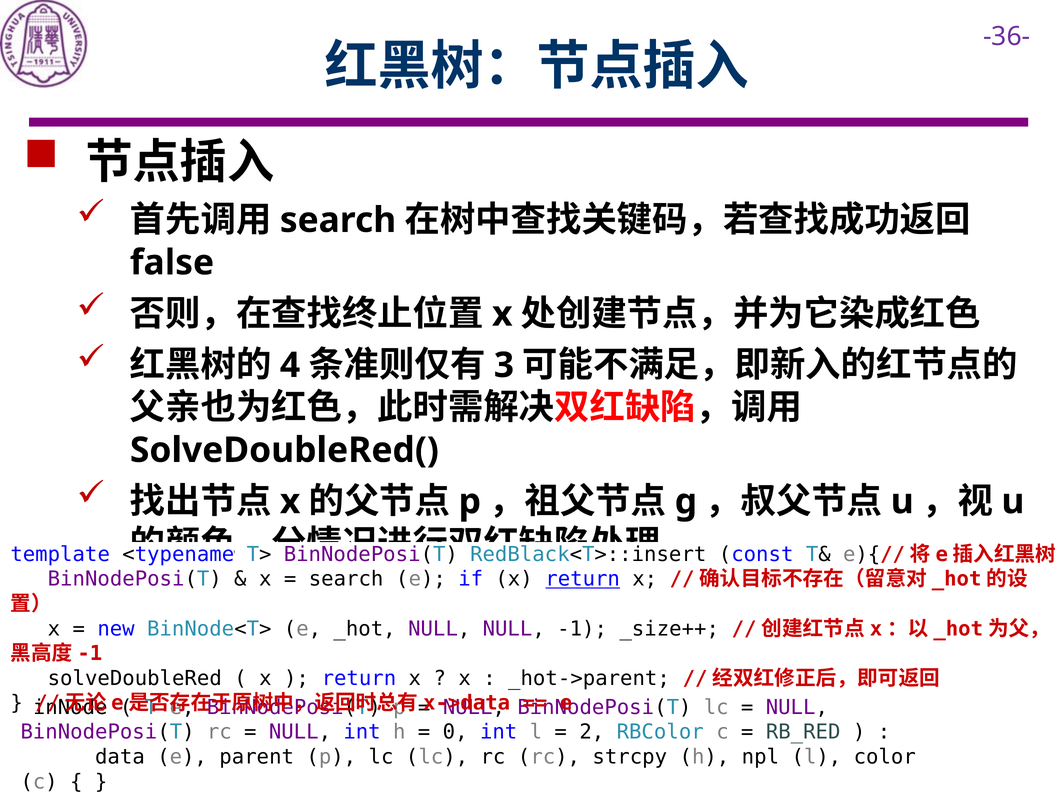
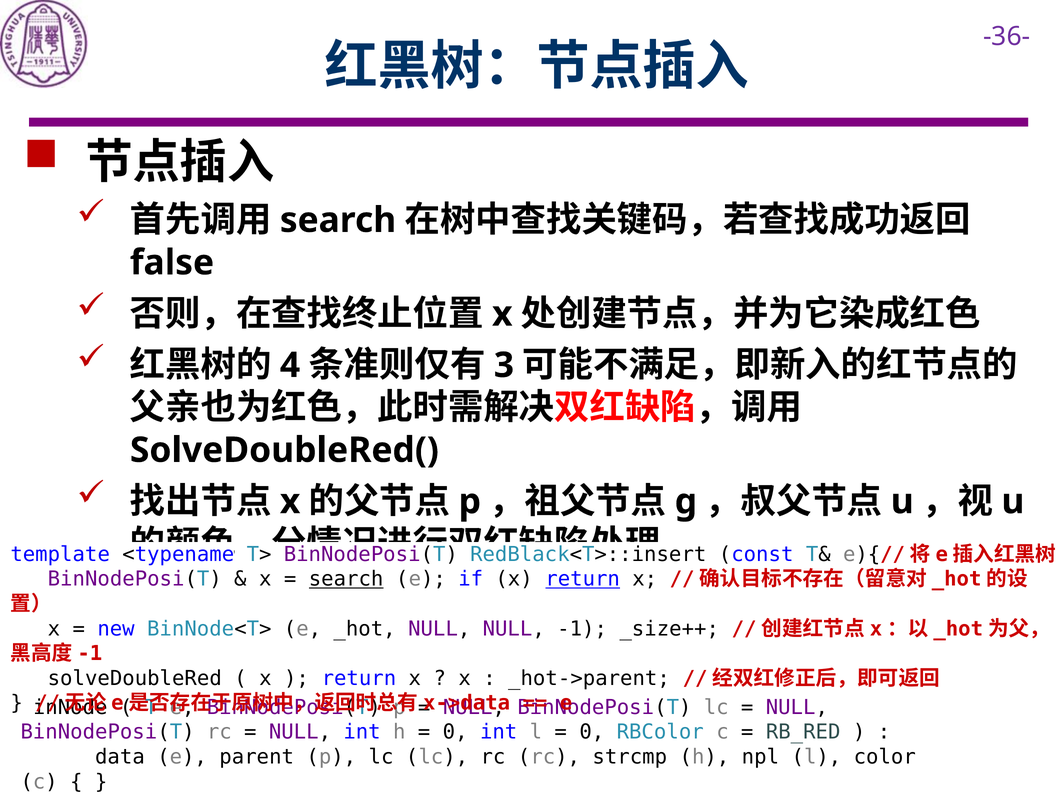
search at (346, 579) underline: none -> present
2 at (592, 732): 2 -> 0
strcpy: strcpy -> strcmp
